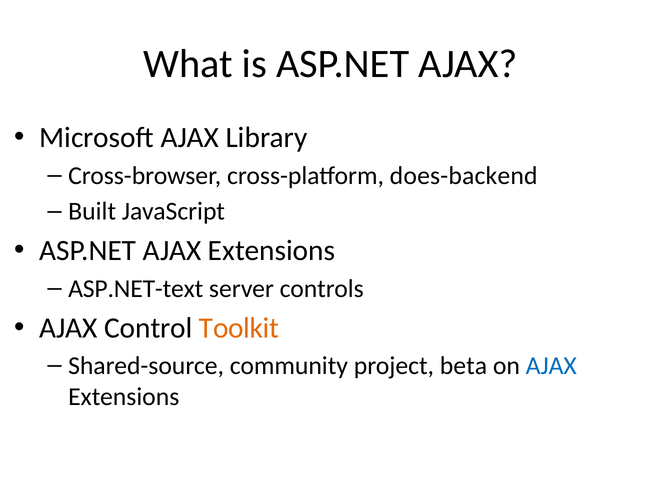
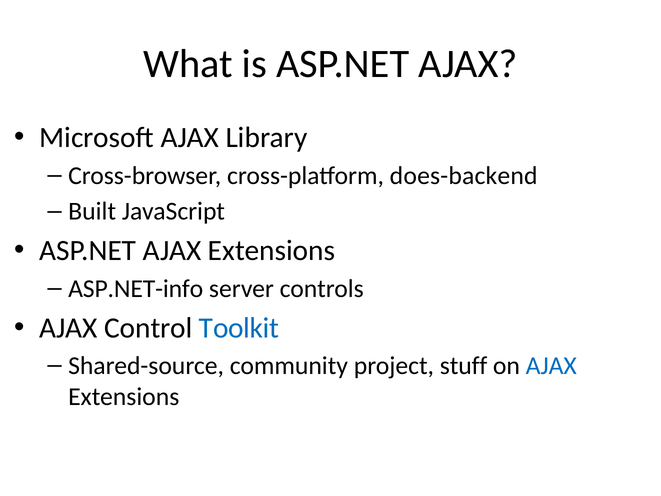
ASP.NET-text: ASP.NET-text -> ASP.NET-info
Toolkit colour: orange -> blue
beta: beta -> stuff
